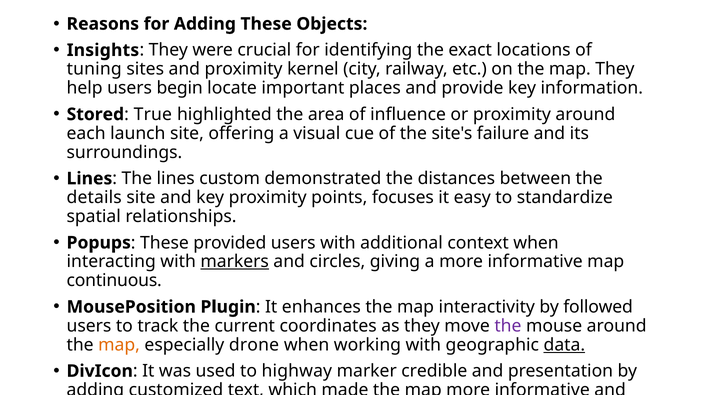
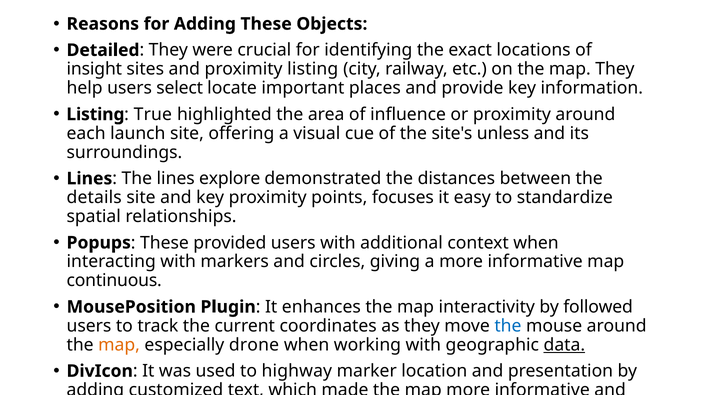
Insights: Insights -> Detailed
tuning: tuning -> insight
proximity kernel: kernel -> listing
begin: begin -> select
Stored at (95, 114): Stored -> Listing
failure: failure -> unless
custom: custom -> explore
markers underline: present -> none
the at (508, 326) colour: purple -> blue
credible: credible -> location
